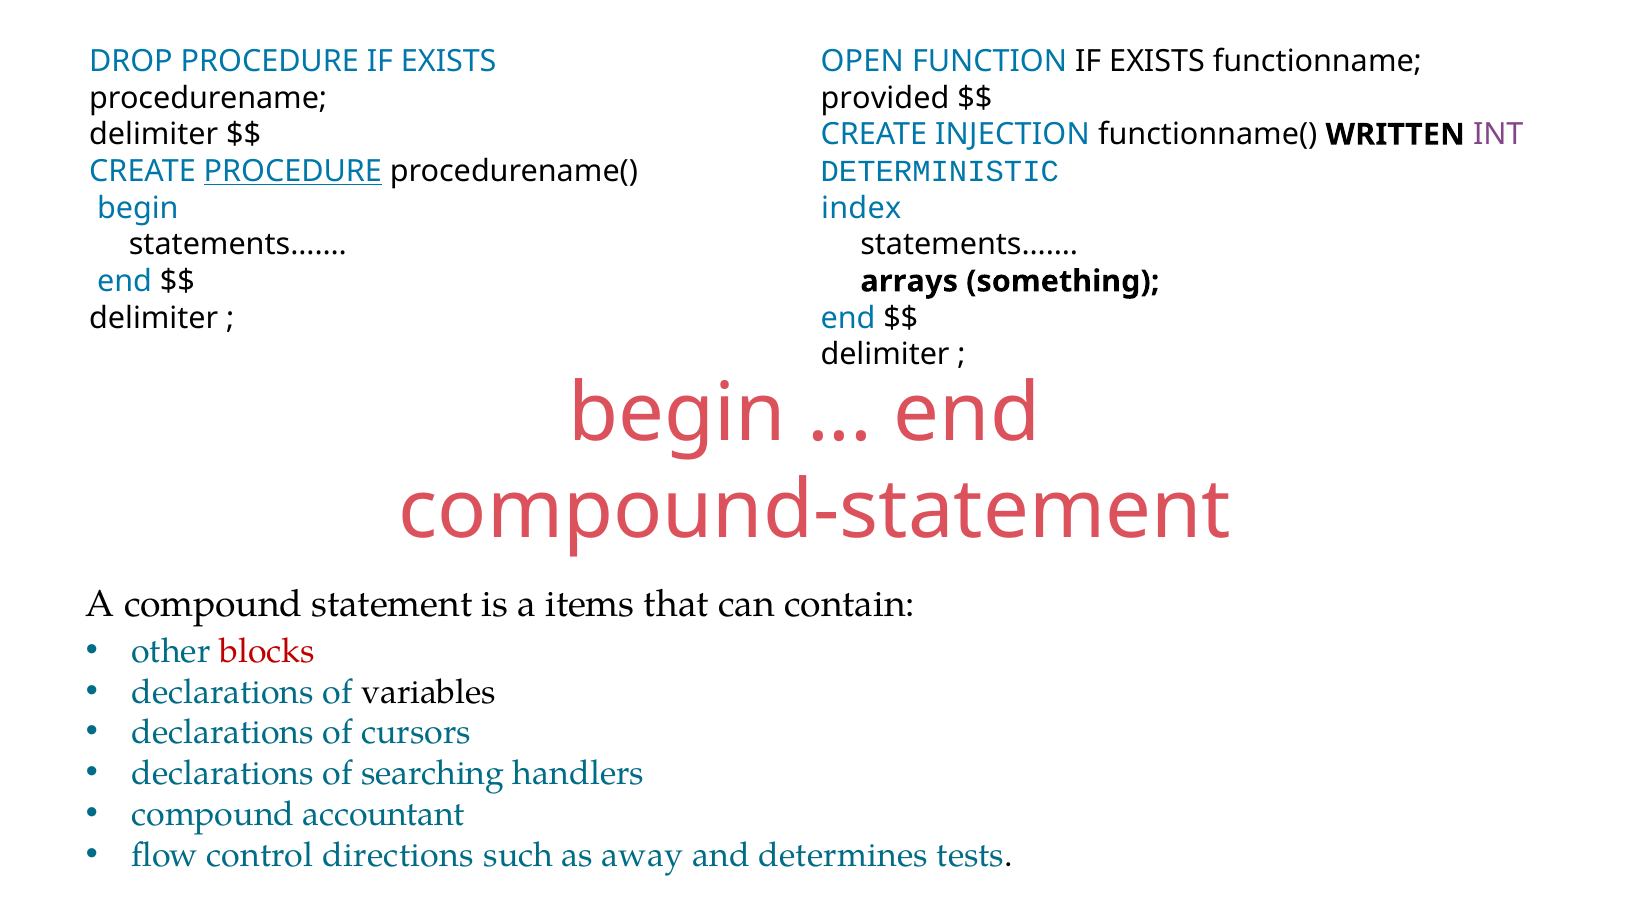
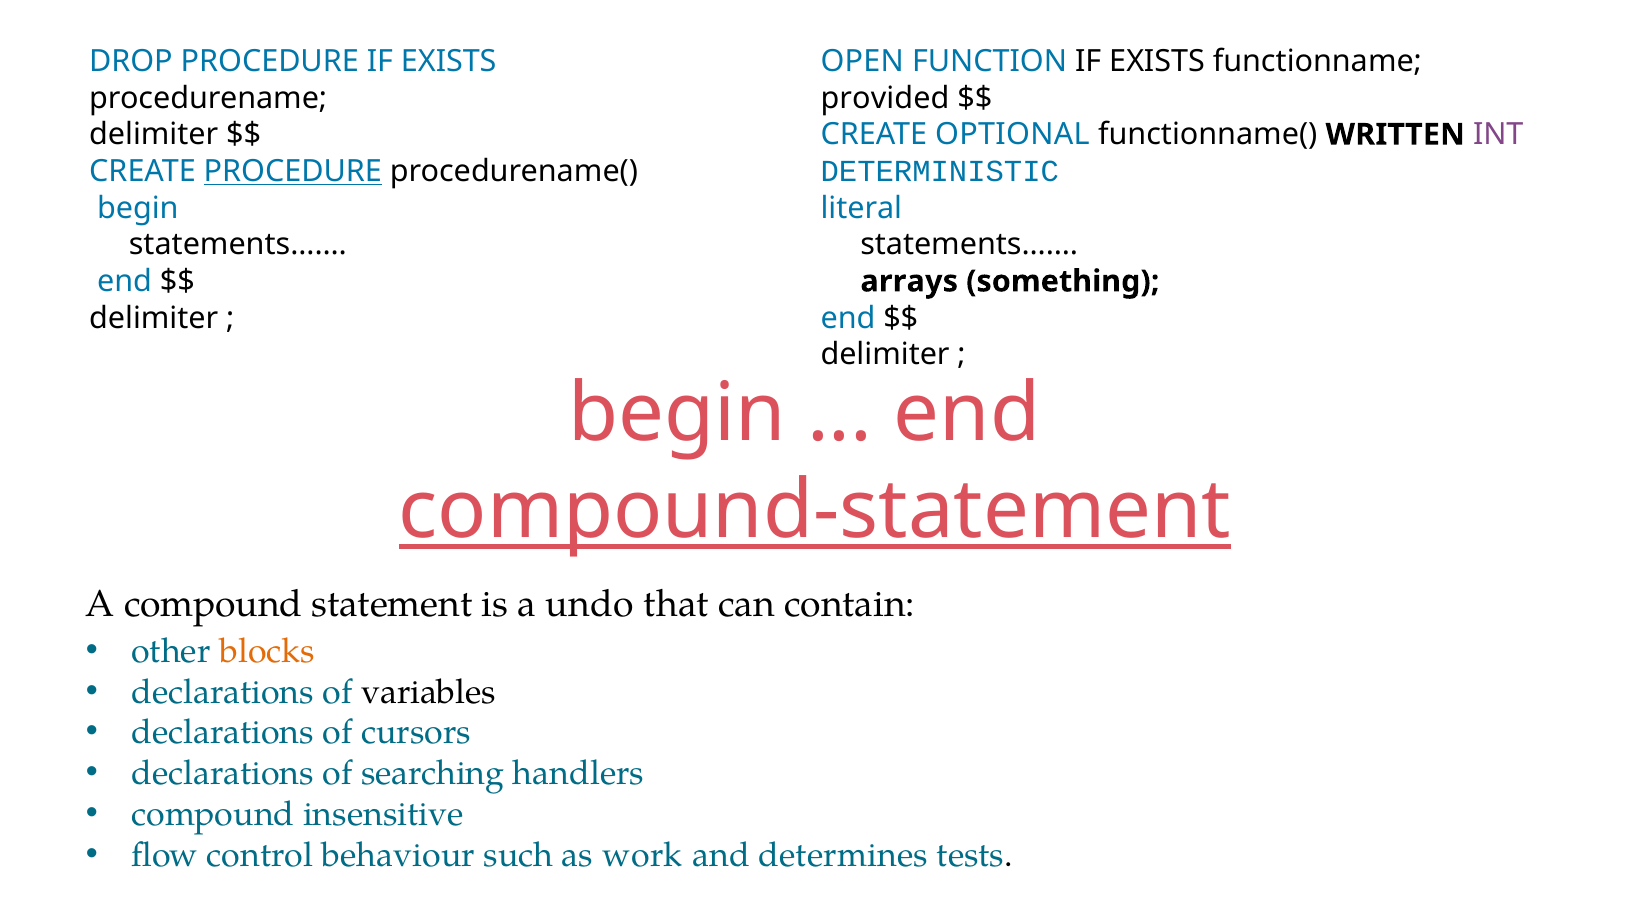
INJECTION: INJECTION -> OPTIONAL
index: index -> literal
compound-statement underline: none -> present
items: items -> undo
blocks colour: red -> orange
accountant: accountant -> insensitive
directions: directions -> behaviour
away: away -> work
